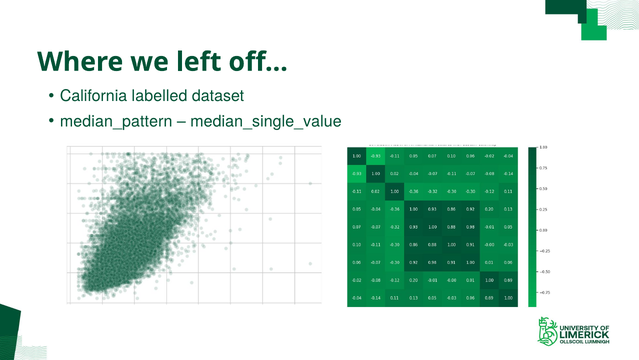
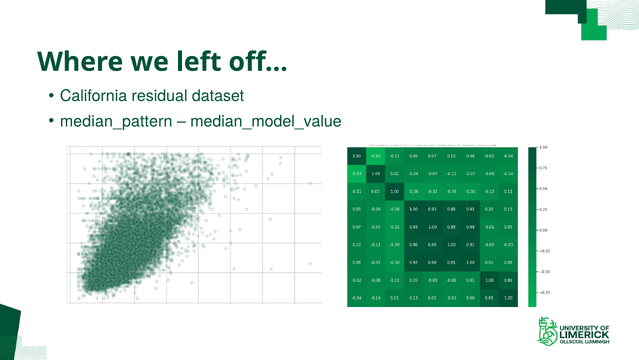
labelled: labelled -> residual
median_single_value: median_single_value -> median_model_value
